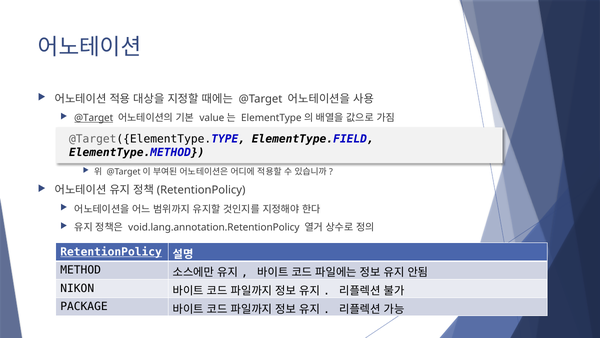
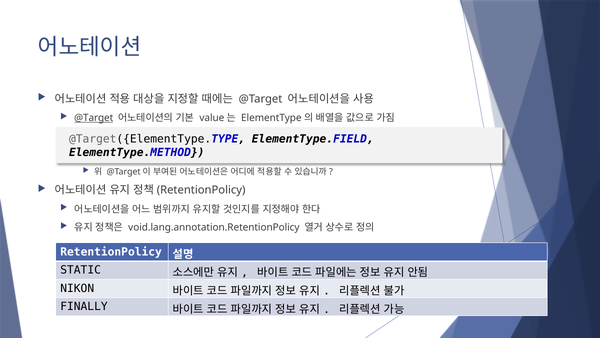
RetentionPolicy underline: present -> none
METHOD: METHOD -> STATIC
PACKAGE: PACKAGE -> FINALLY
